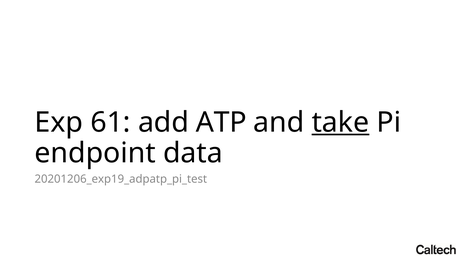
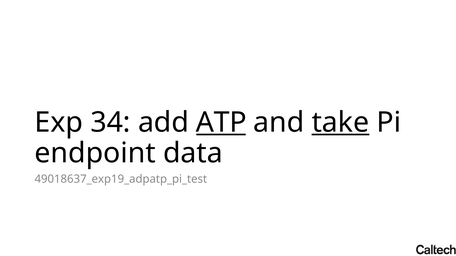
61: 61 -> 34
ATP underline: none -> present
20201206_exp19_adpatp_pi_test: 20201206_exp19_adpatp_pi_test -> 49018637_exp19_adpatp_pi_test
